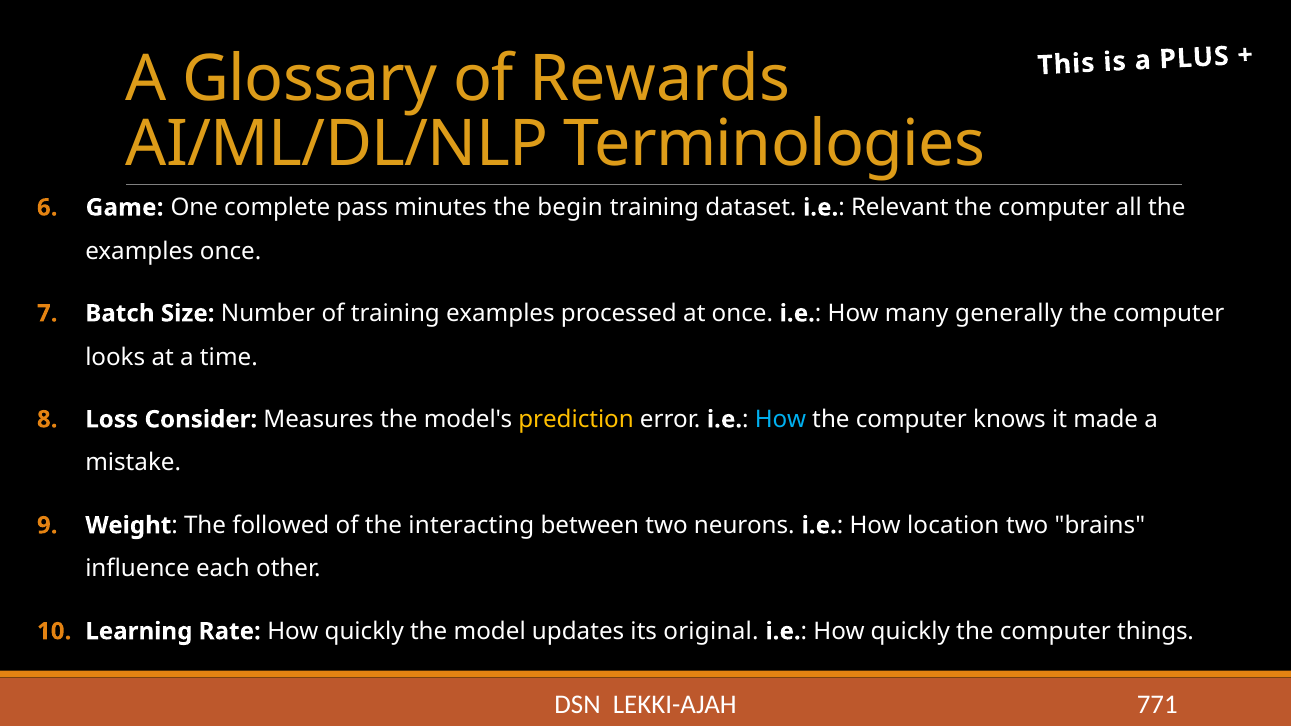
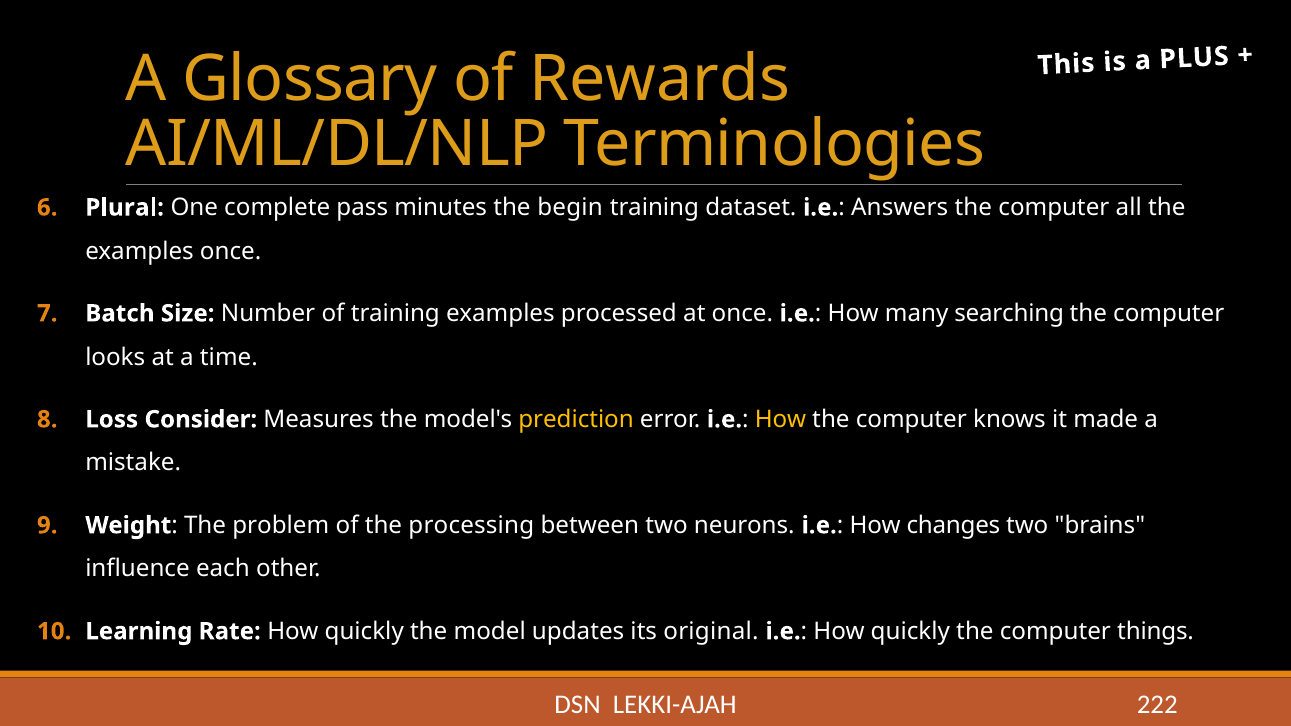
Game: Game -> Plural
Relevant: Relevant -> Answers
generally: generally -> searching
How at (780, 420) colour: light blue -> yellow
followed: followed -> problem
interacting: interacting -> processing
location: location -> changes
771: 771 -> 222
